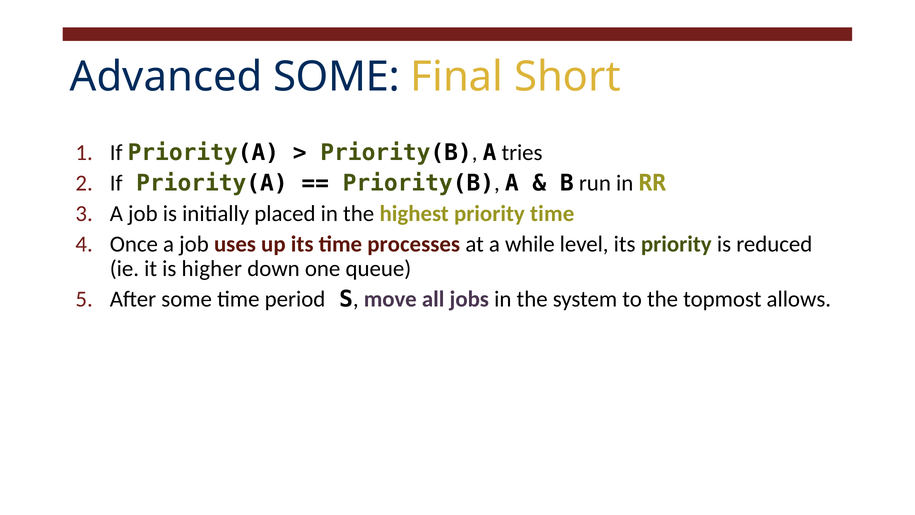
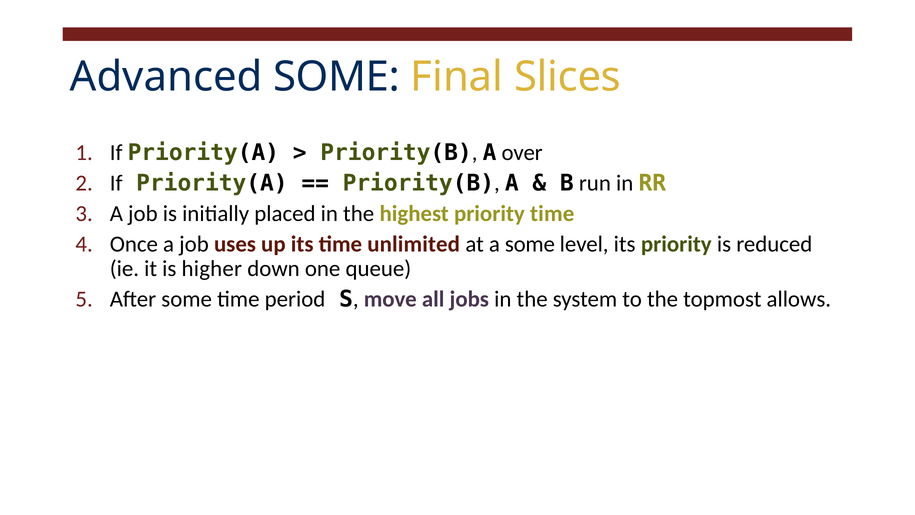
Short: Short -> Slices
tries: tries -> over
processes: processes -> unlimited
a while: while -> some
